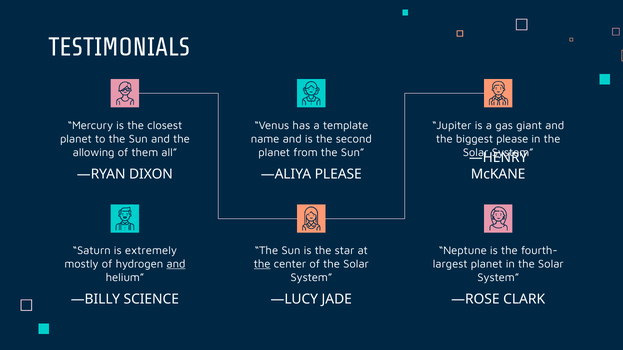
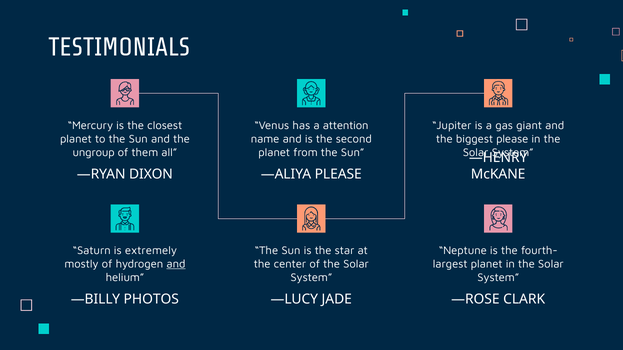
template: template -> attention
allowing: allowing -> ungroup
the at (262, 264) underline: present -> none
SCIENCE: SCIENCE -> PHOTOS
